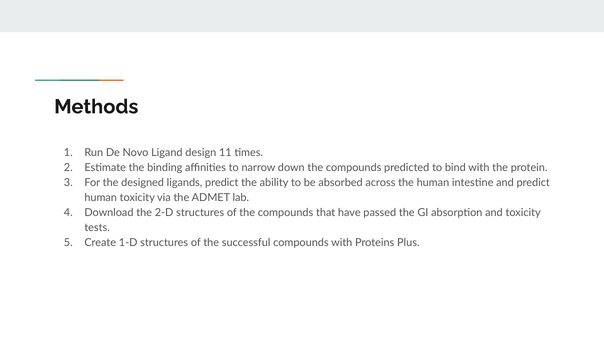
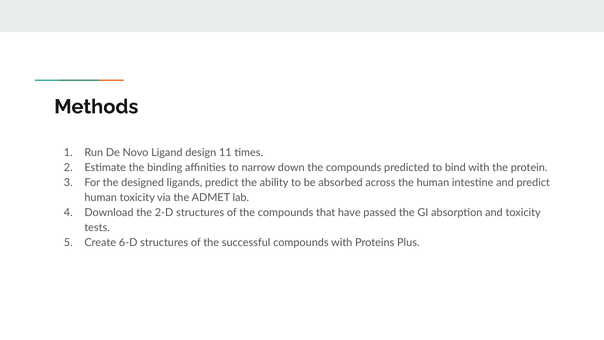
1-D: 1-D -> 6-D
